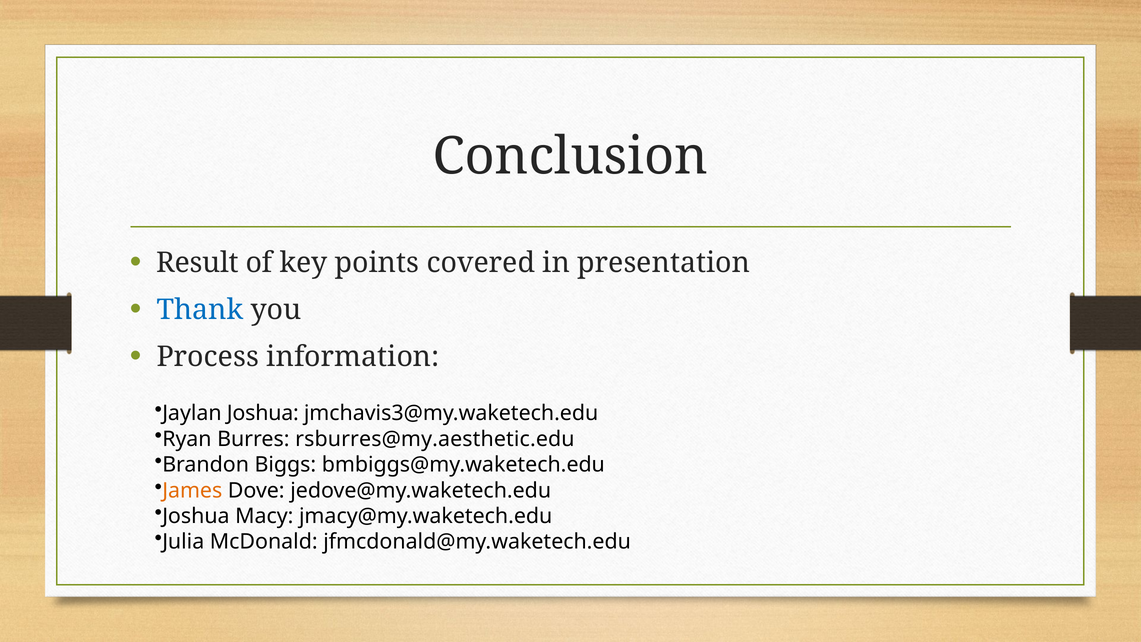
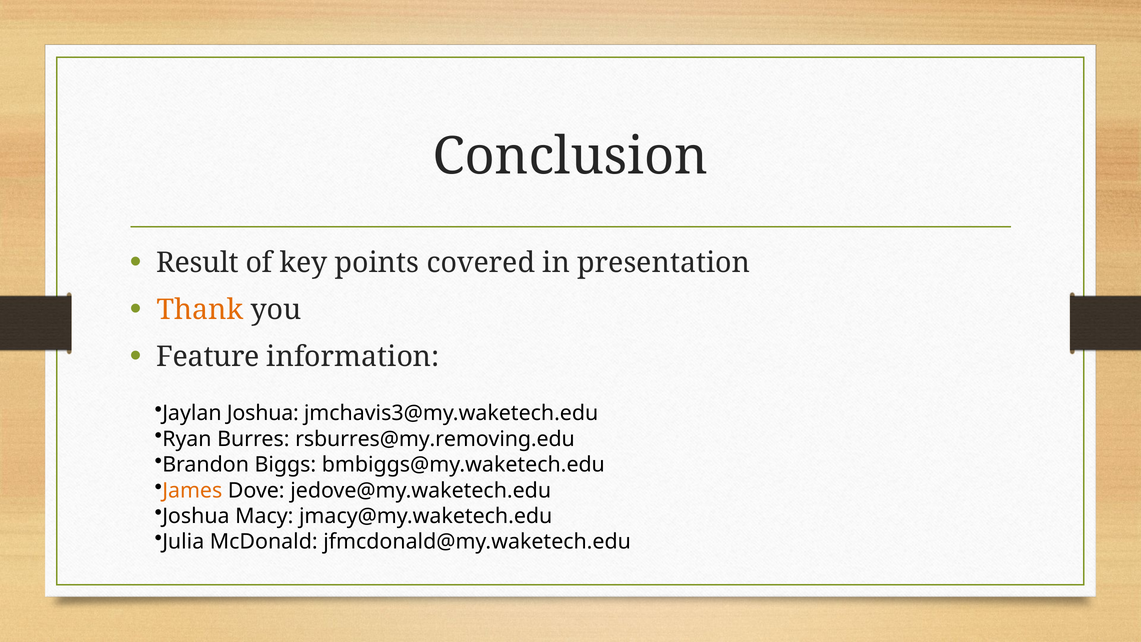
Thank colour: blue -> orange
Process: Process -> Feature
rsburres@my.aesthetic.edu: rsburres@my.aesthetic.edu -> rsburres@my.removing.edu
